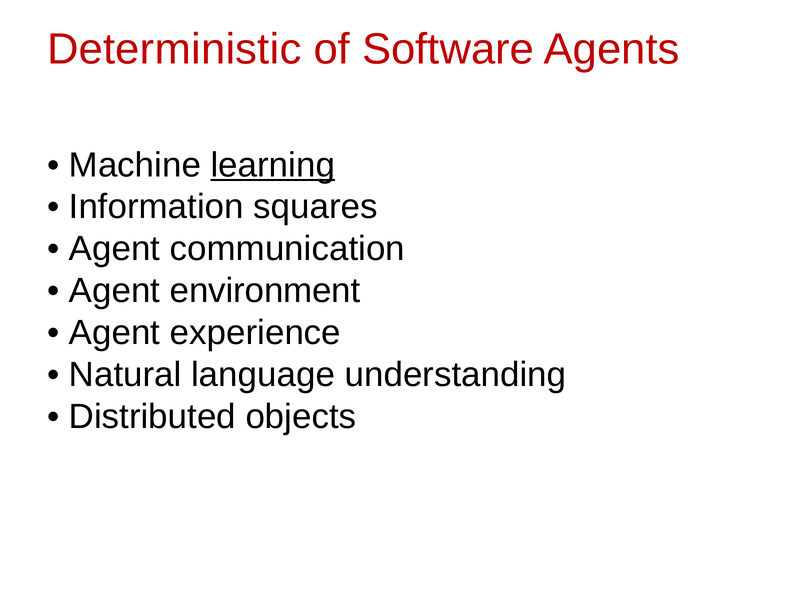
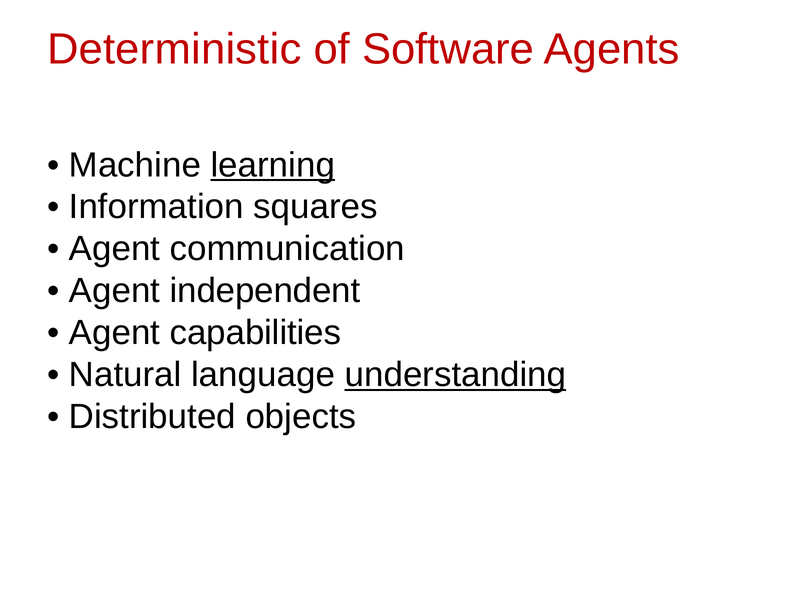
environment: environment -> independent
experience: experience -> capabilities
understanding underline: none -> present
